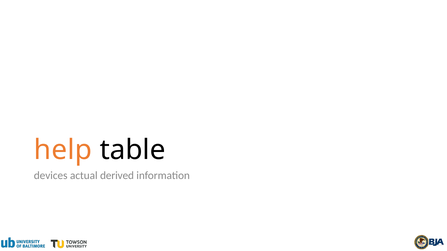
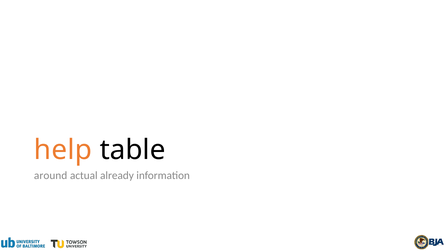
devices: devices -> around
derived: derived -> already
